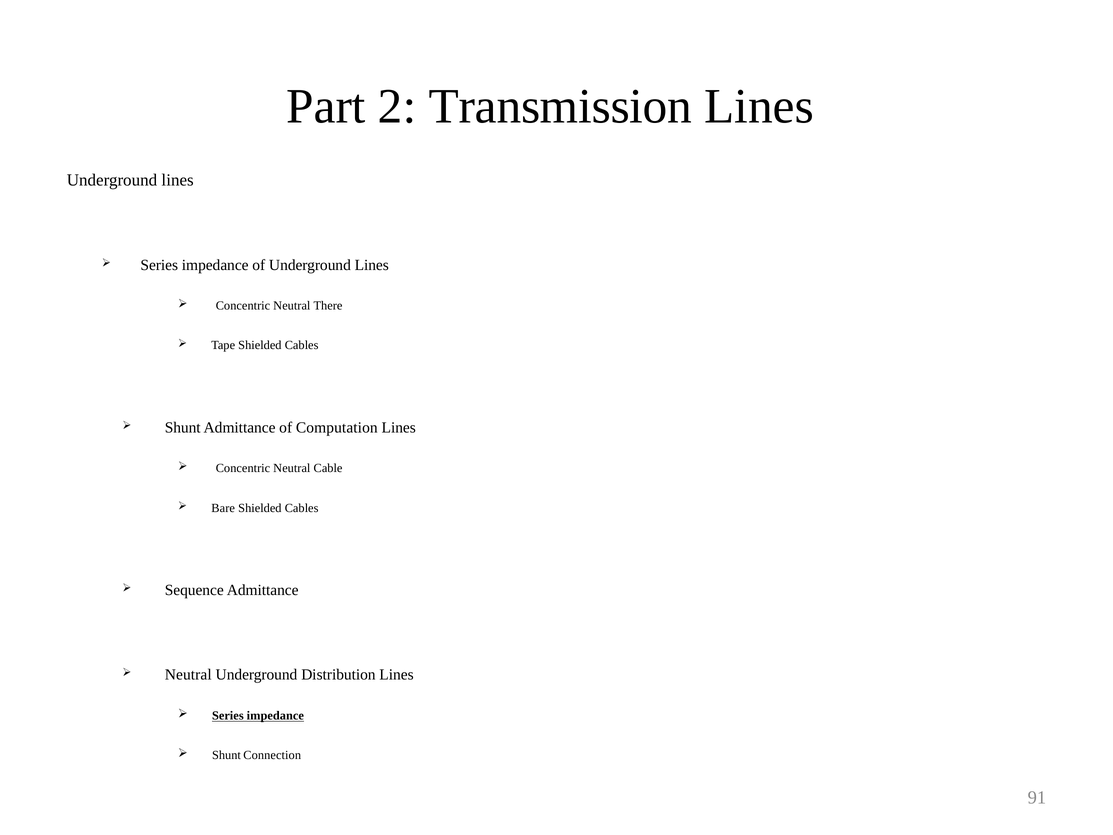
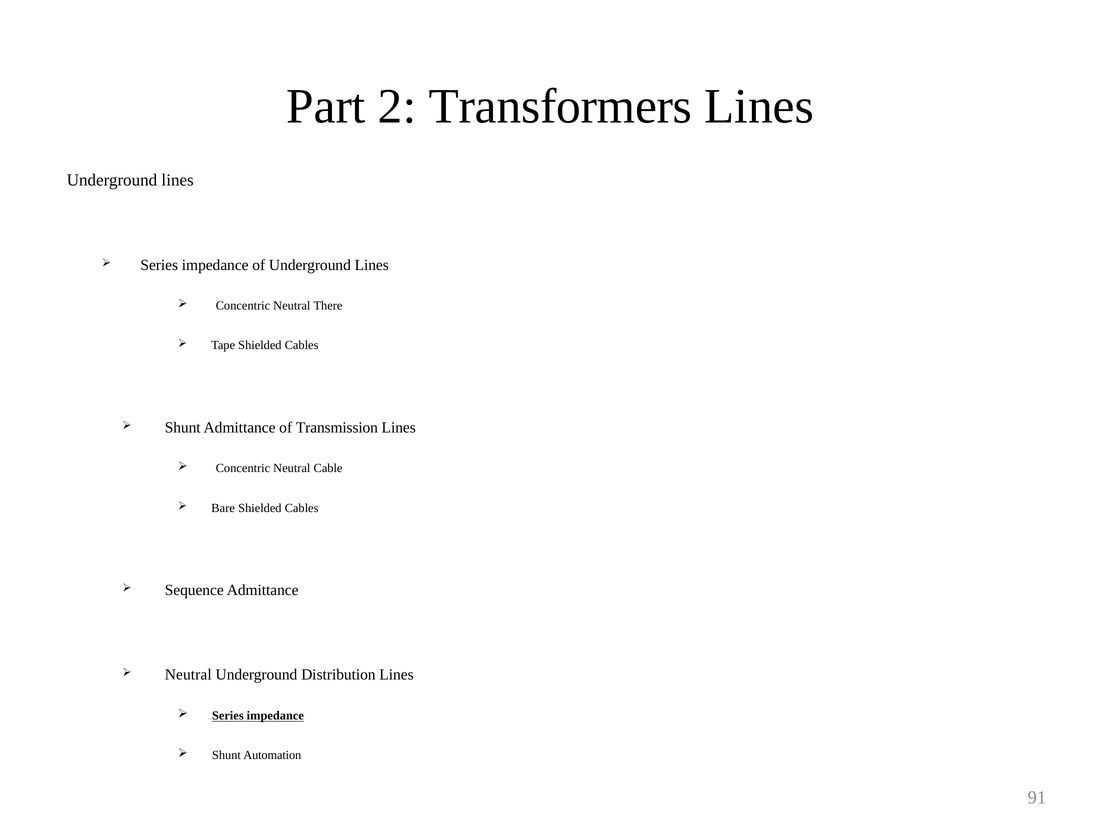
Transmission: Transmission -> Transformers
Computation: Computation -> Transmission
Connection: Connection -> Automation
